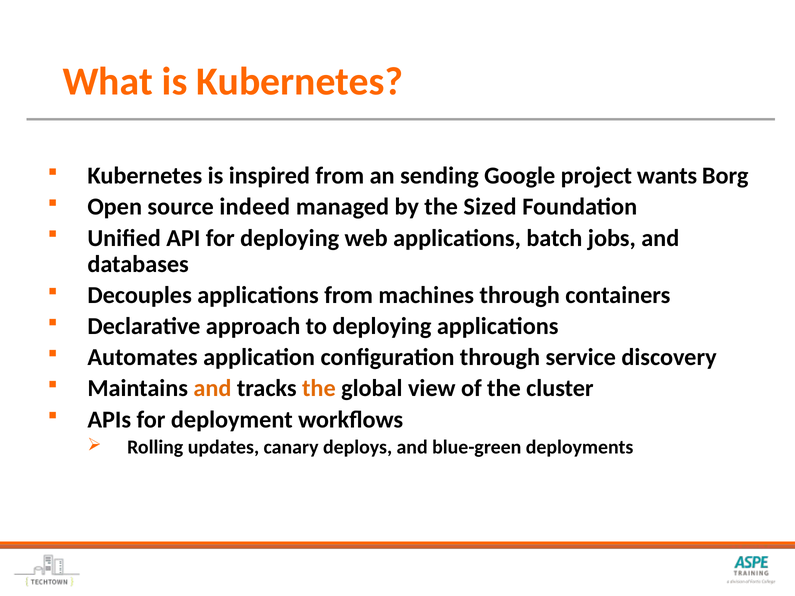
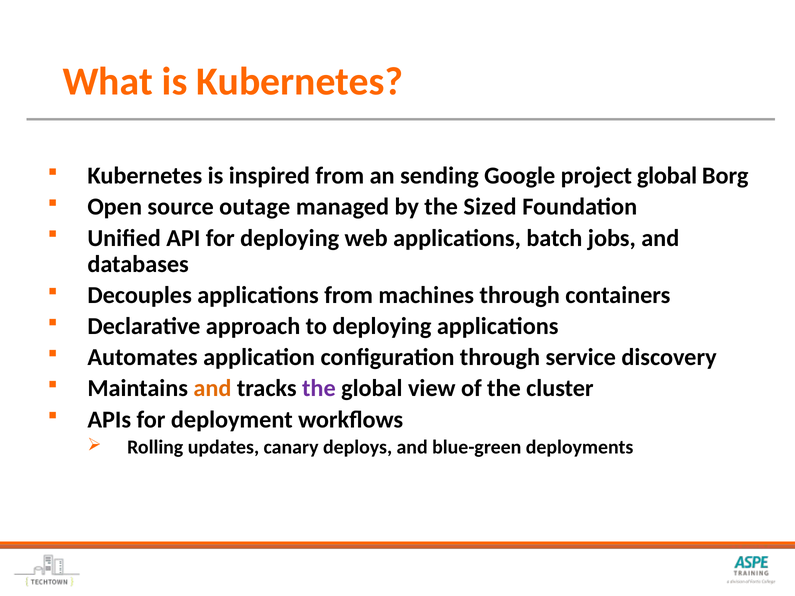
project wants: wants -> global
indeed: indeed -> outage
the at (319, 389) colour: orange -> purple
